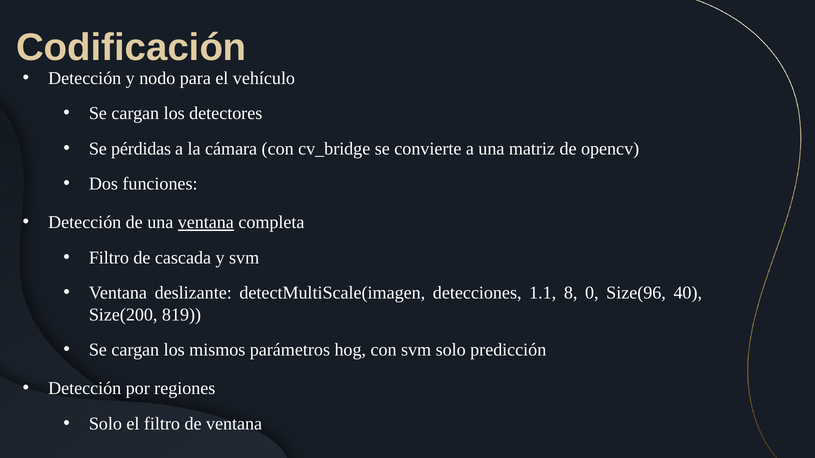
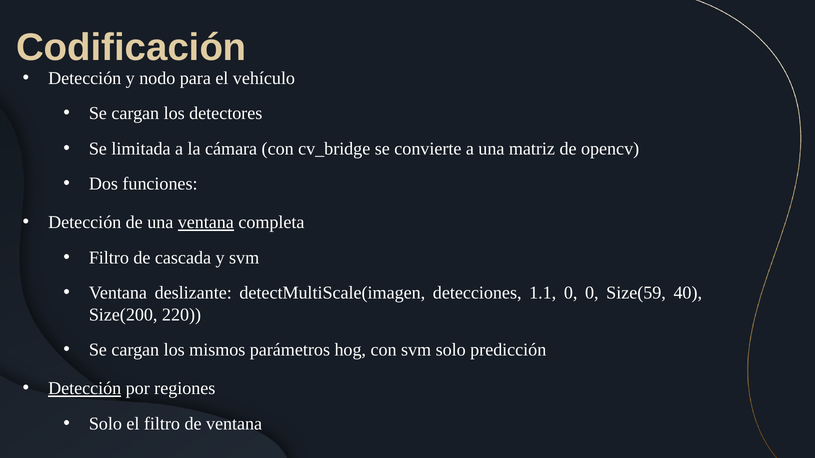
pérdidas: pérdidas -> limitada
1.1 8: 8 -> 0
Size(96: Size(96 -> Size(59
819: 819 -> 220
Detección at (85, 389) underline: none -> present
